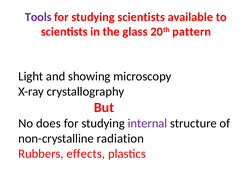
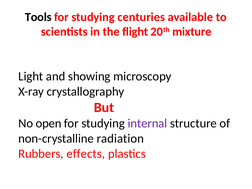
Tools colour: purple -> black
studying scientists: scientists -> centuries
glass: glass -> flight
pattern: pattern -> mixture
does: does -> open
